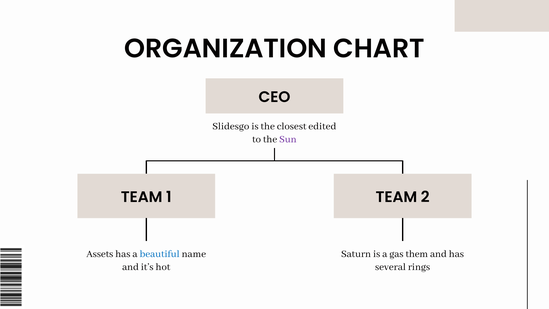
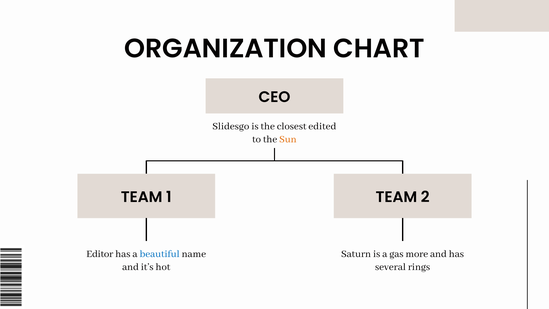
Sun colour: purple -> orange
Assets: Assets -> Editor
them: them -> more
